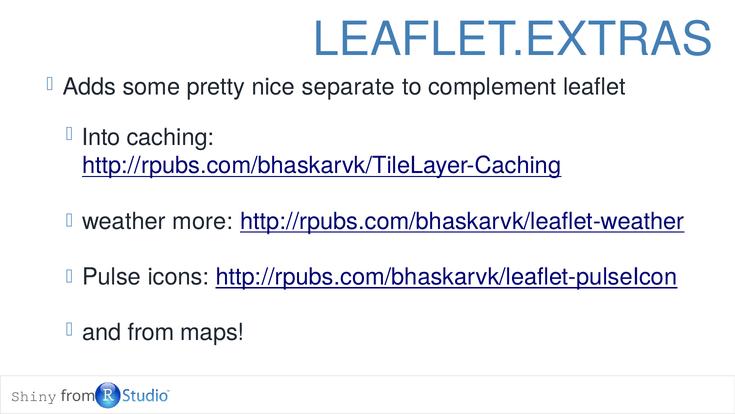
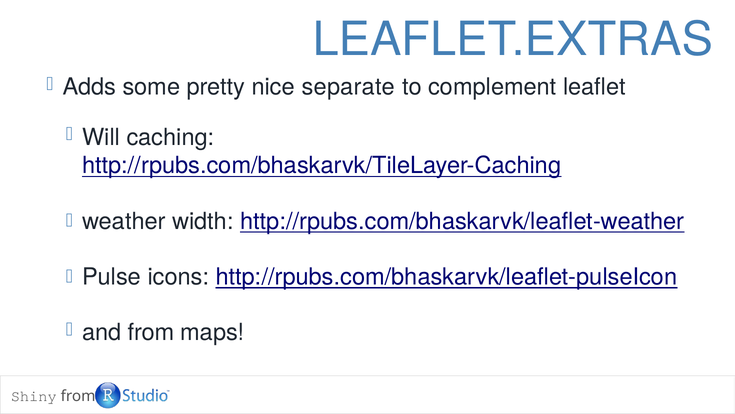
Into: Into -> Will
more: more -> width
